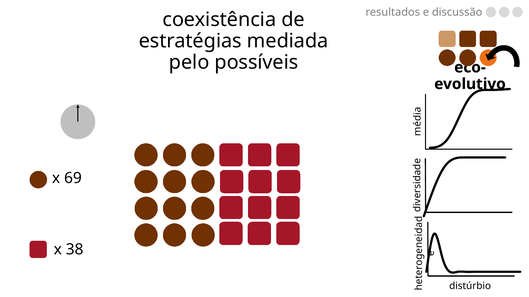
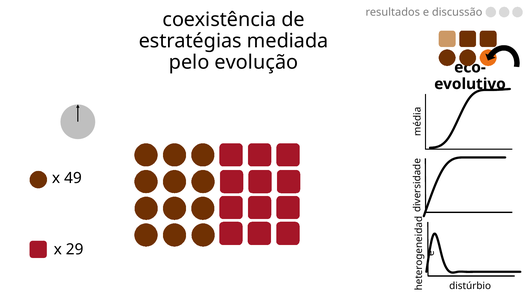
possíveis: possíveis -> evolução
69: 69 -> 49
38: 38 -> 29
